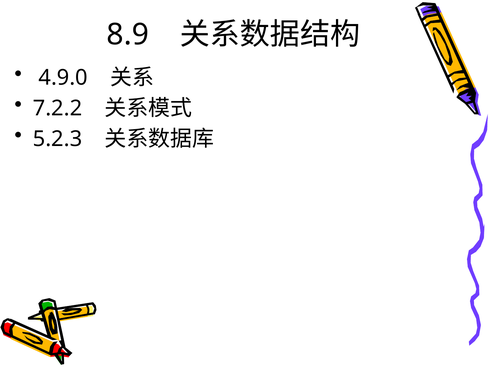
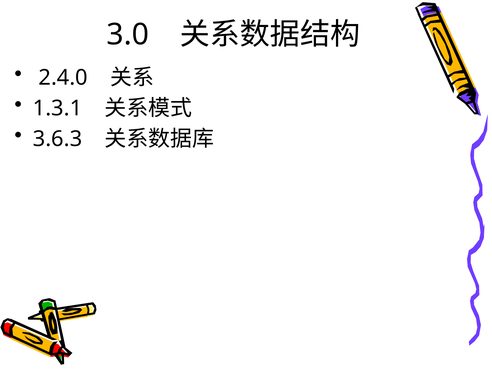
8.9: 8.9 -> 3.0
4.9.0: 4.9.0 -> 2.4.0
7.2.2: 7.2.2 -> 1.3.1
5.2.3: 5.2.3 -> 3.6.3
